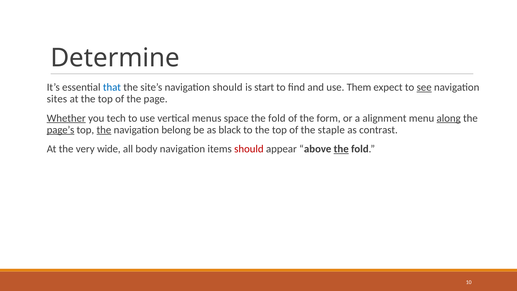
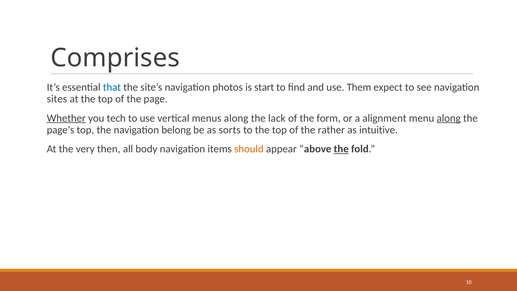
Determine: Determine -> Comprises
navigation should: should -> photos
see underline: present -> none
menus space: space -> along
fold at (277, 118): fold -> lack
page’s underline: present -> none
the at (104, 130) underline: present -> none
black: black -> sorts
staple: staple -> rather
contrast: contrast -> intuitive
wide: wide -> then
should at (249, 149) colour: red -> orange
